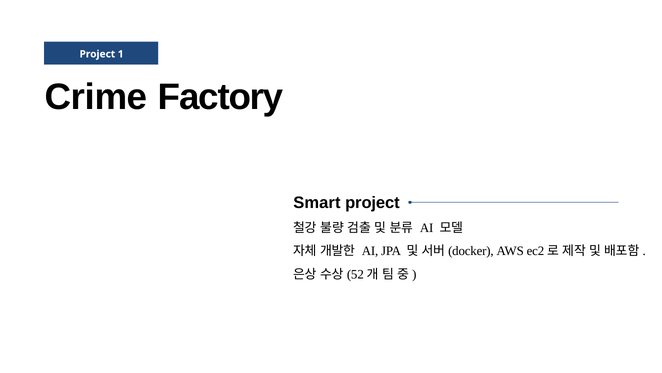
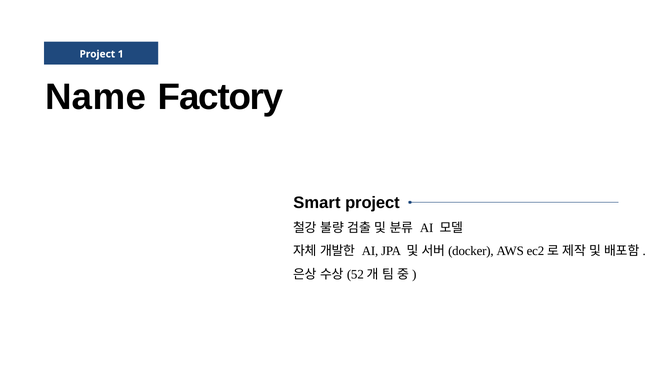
Crime: Crime -> Name
